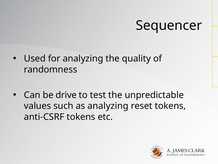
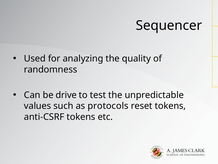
as analyzing: analyzing -> protocols
